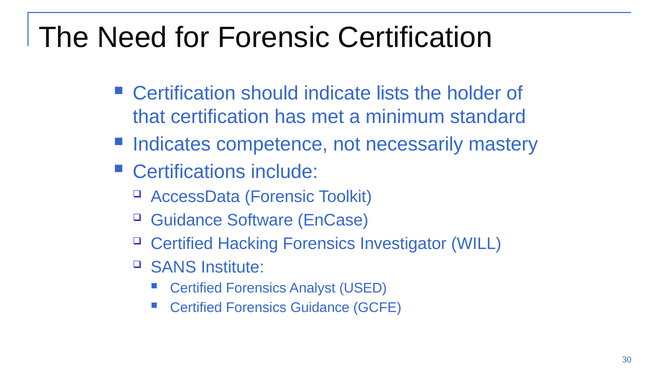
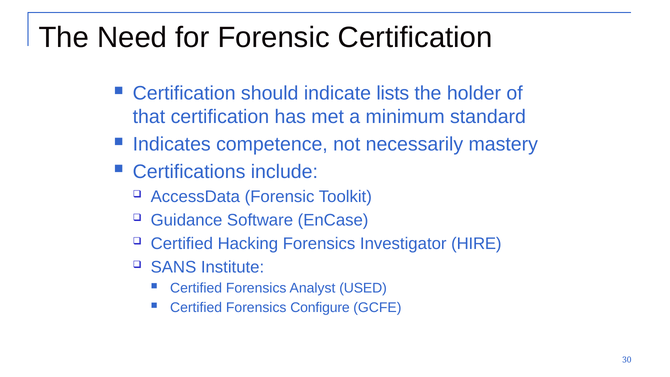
WILL: WILL -> HIRE
Forensics Guidance: Guidance -> Configure
